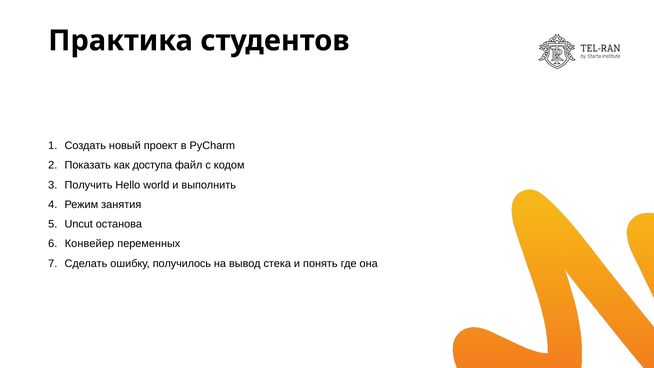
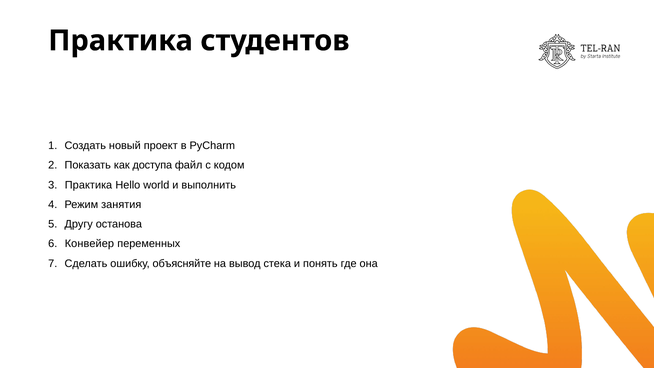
Получить at (89, 185): Получить -> Практика
Uncut: Uncut -> Другу
получилось: получилось -> объясняйте
